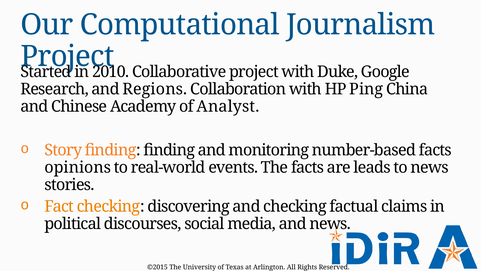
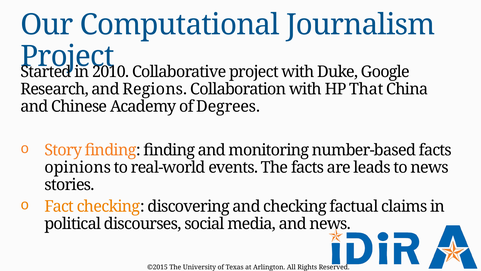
Ping: Ping -> That
Analyst: Analyst -> Degrees
